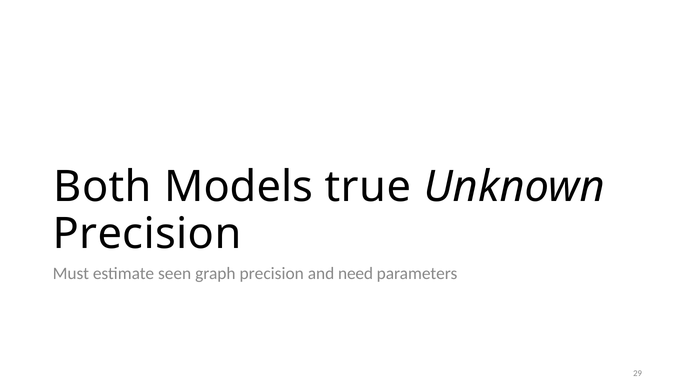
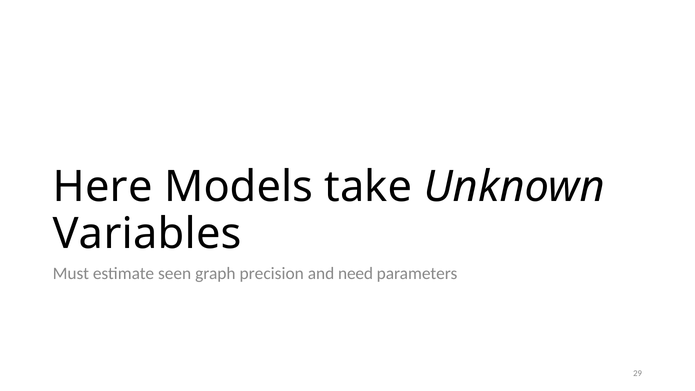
Both: Both -> Here
true: true -> take
Precision at (147, 234): Precision -> Variables
